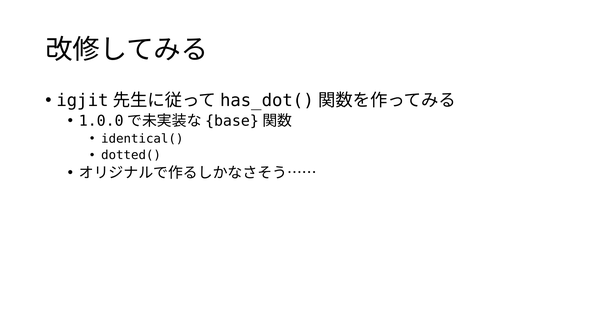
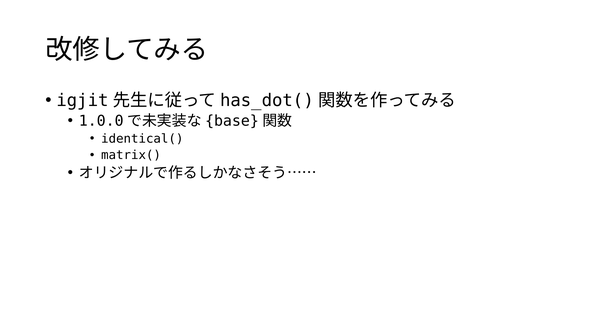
dotted(: dotted( -> matrix(
